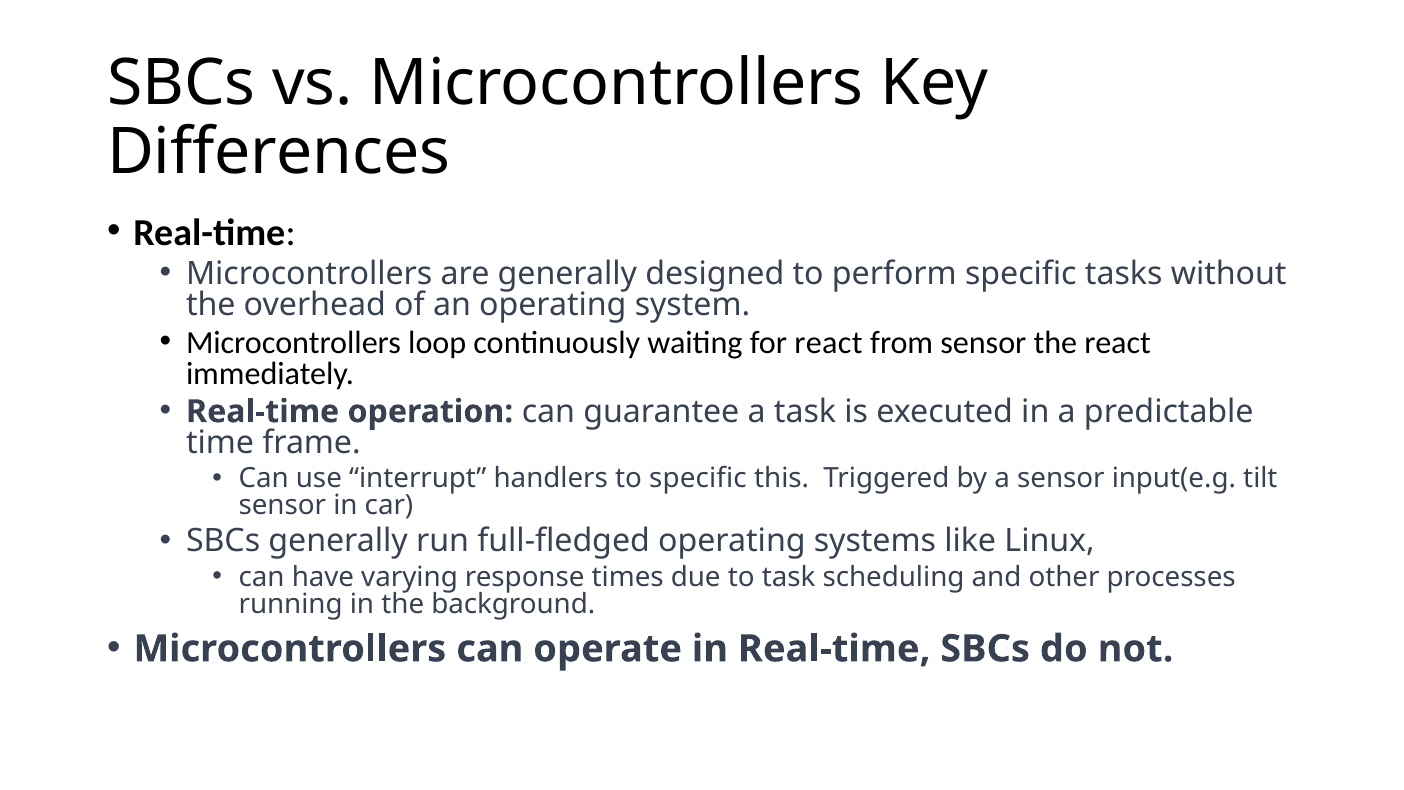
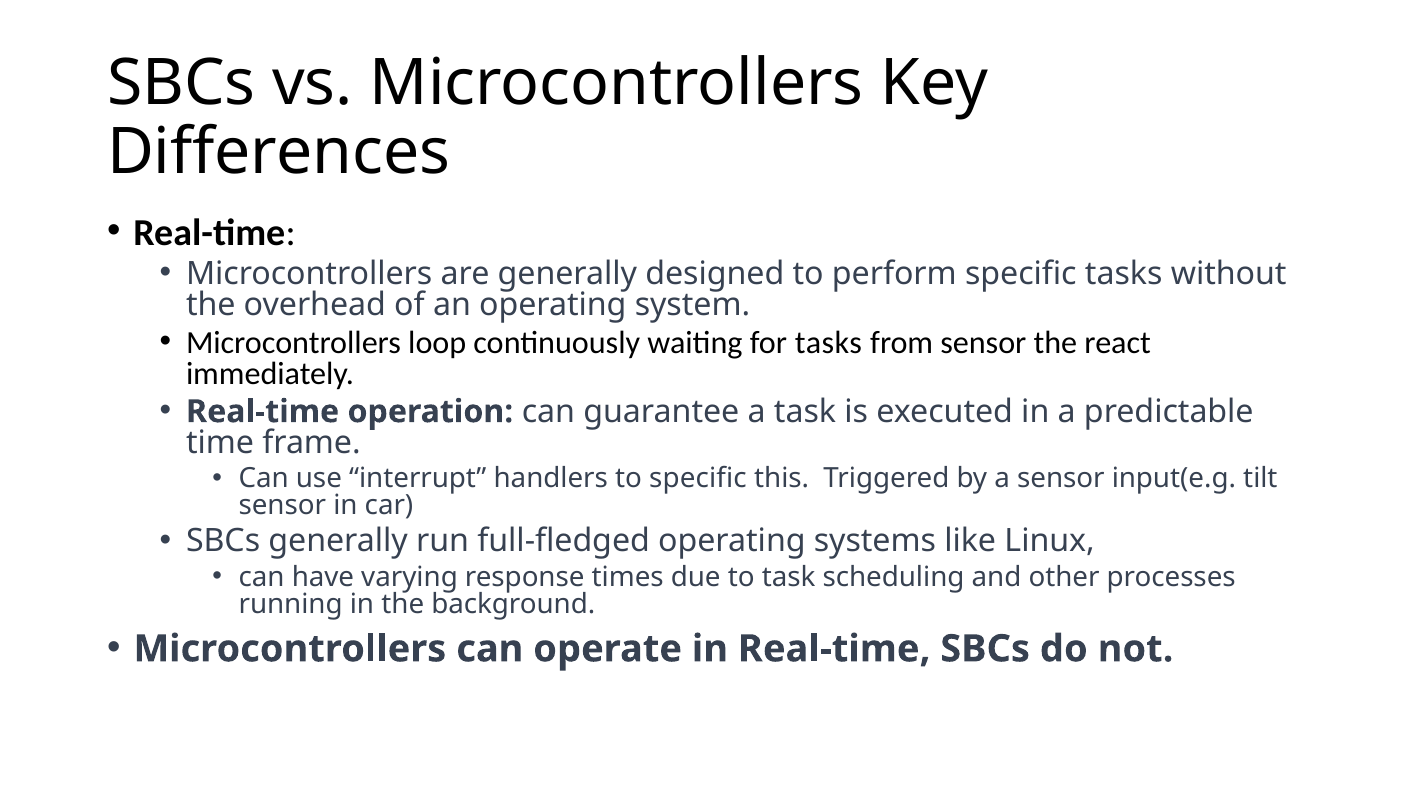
for react: react -> tasks
